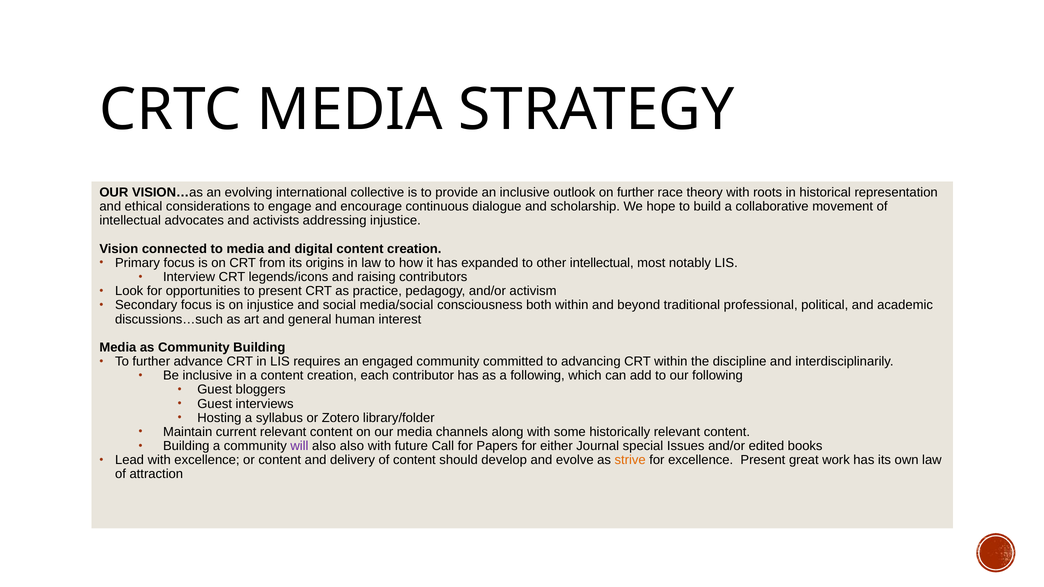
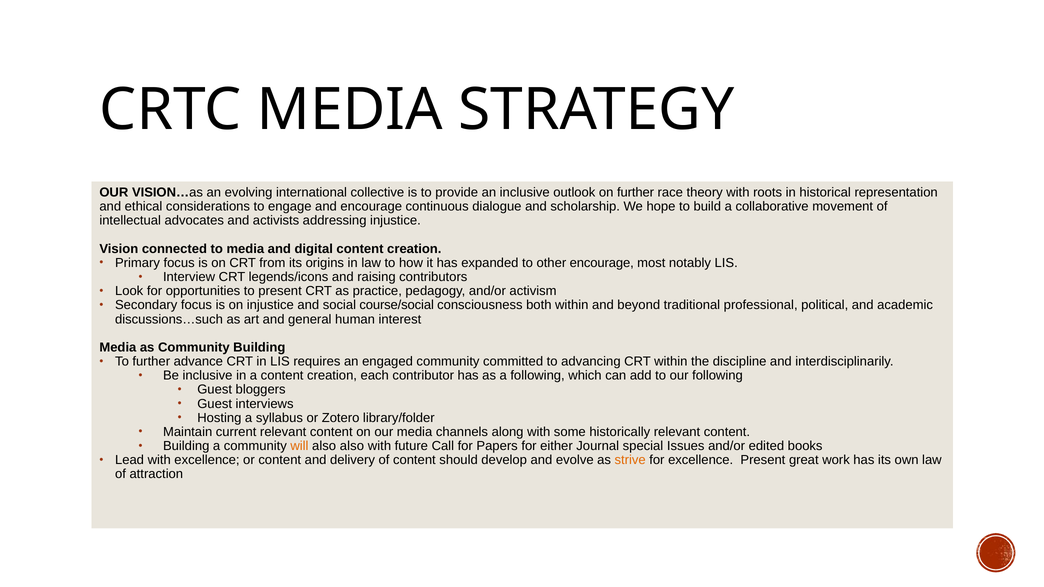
other intellectual: intellectual -> encourage
media/social: media/social -> course/social
will colour: purple -> orange
